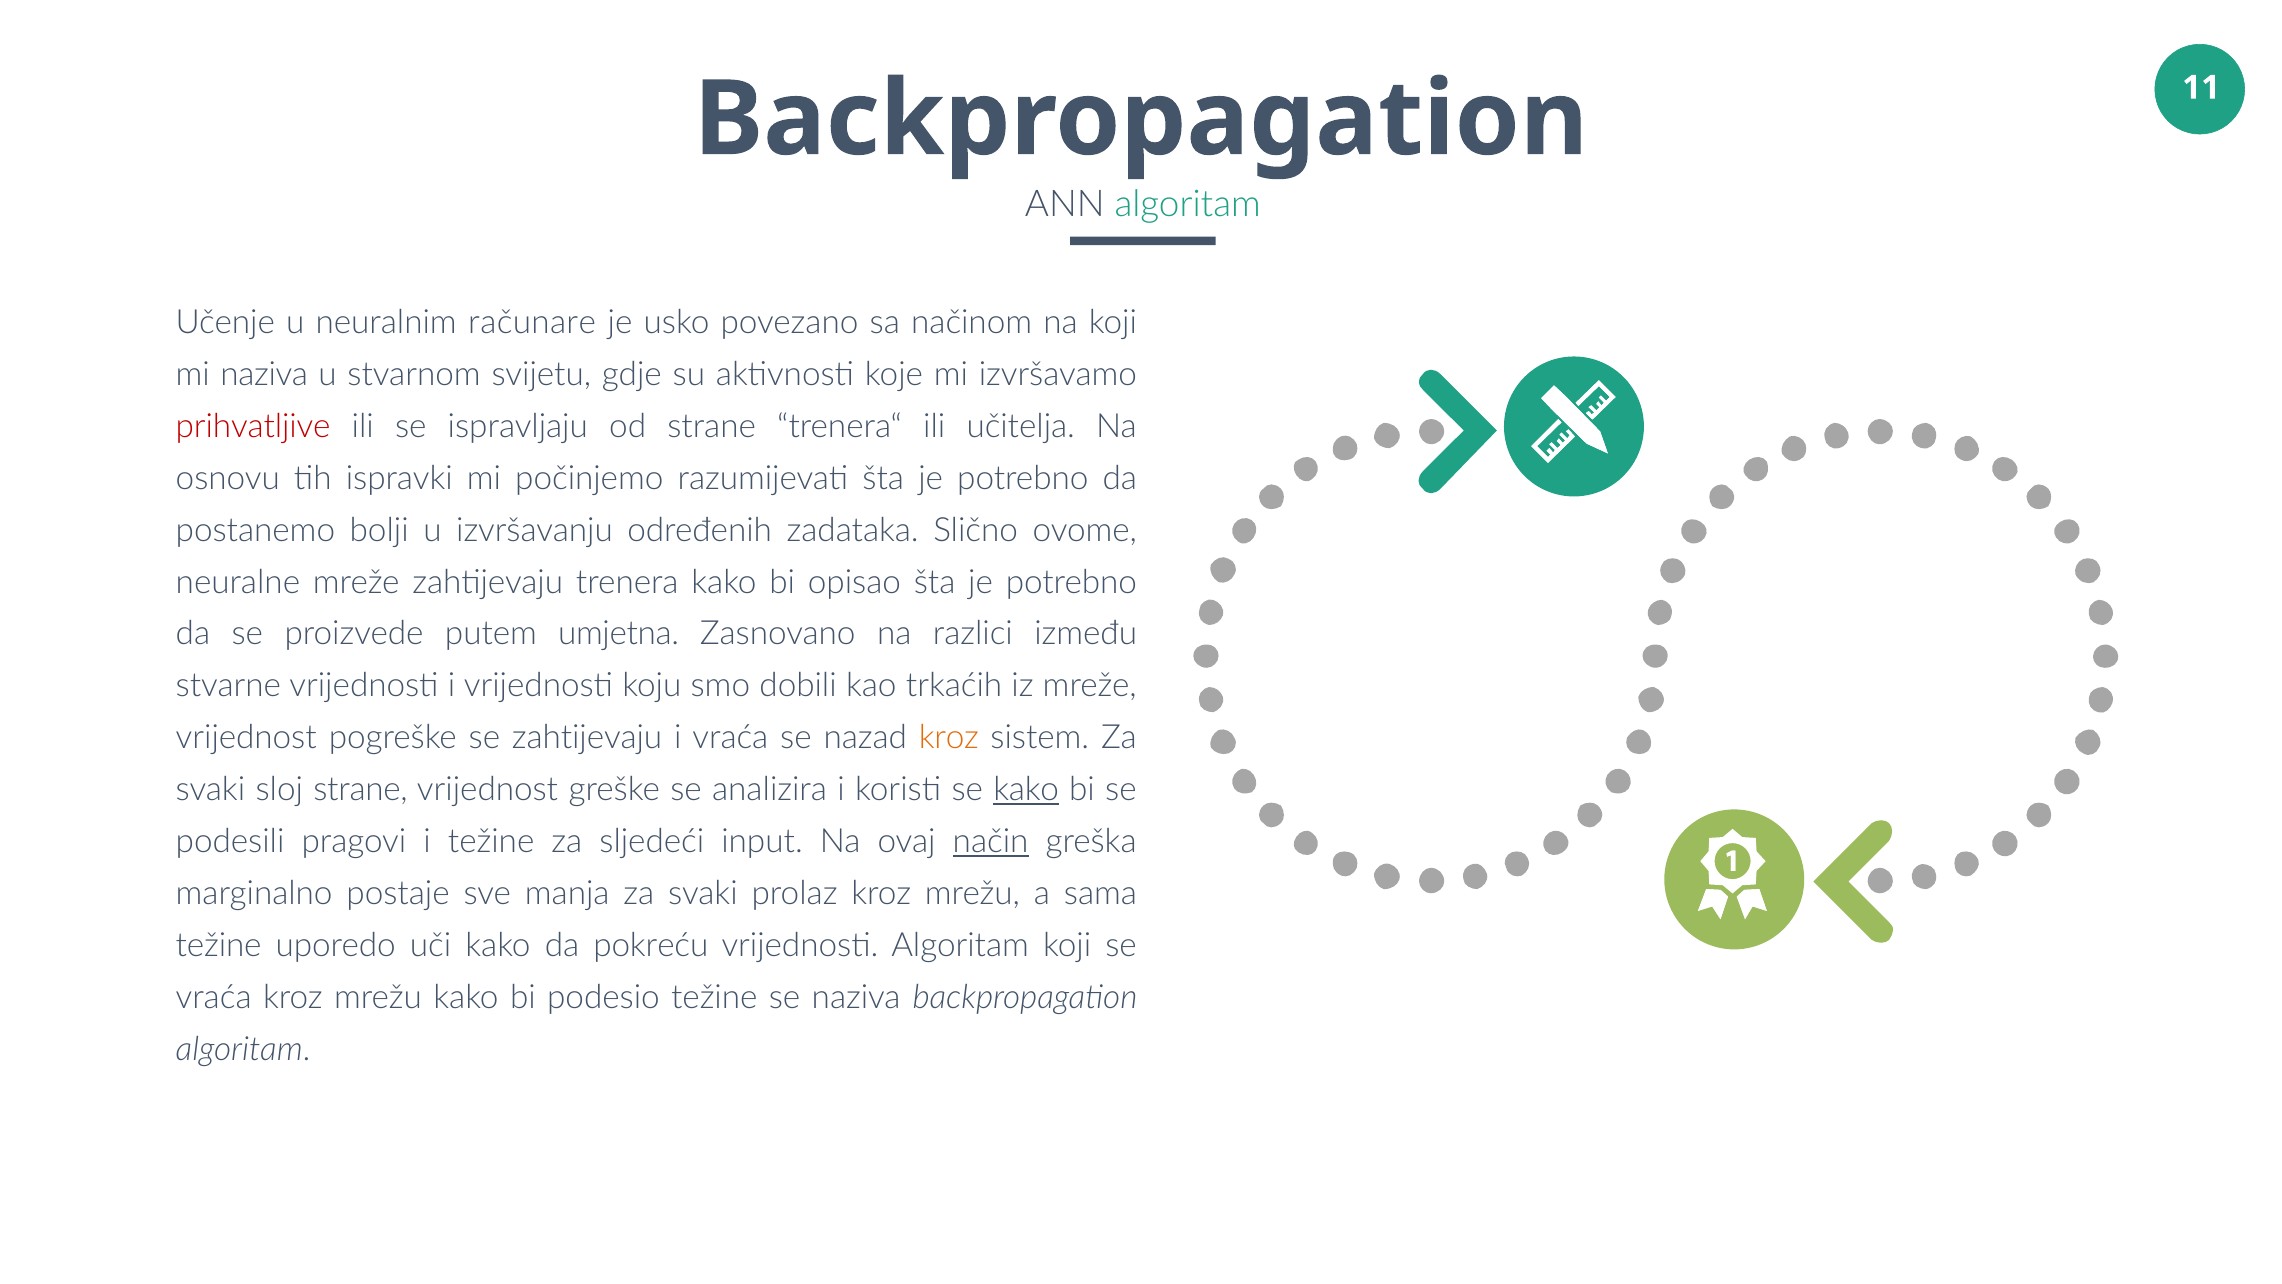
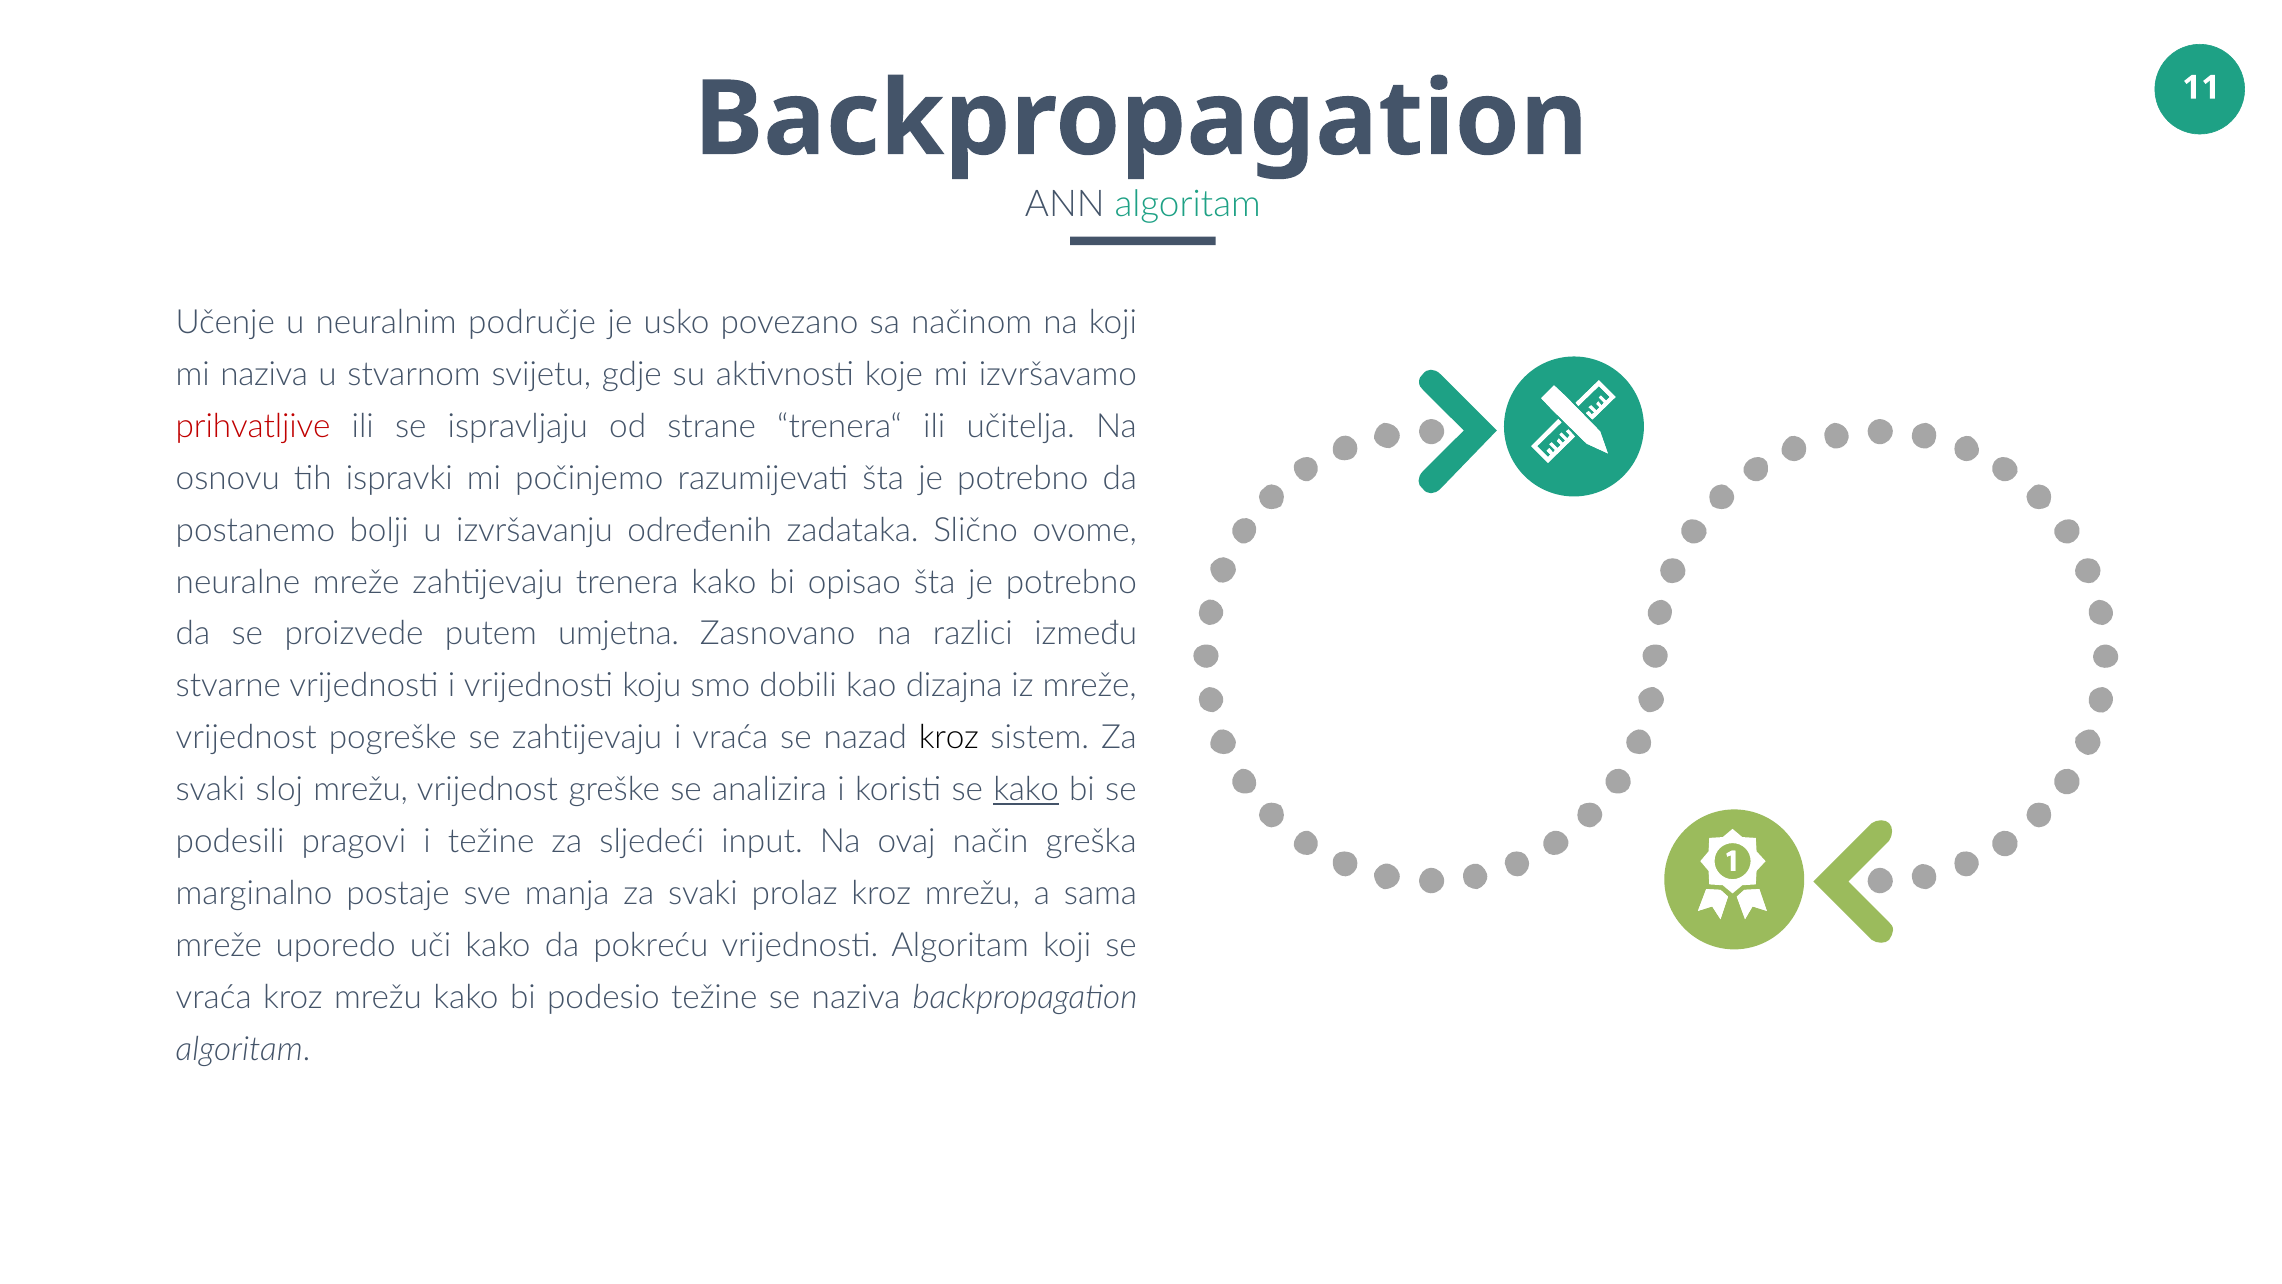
računare: računare -> područje
trkaćih: trkaćih -> dizajna
kroz at (949, 738) colour: orange -> black
sloj strane: strane -> mrežu
način underline: present -> none
težine at (219, 946): težine -> mreže
